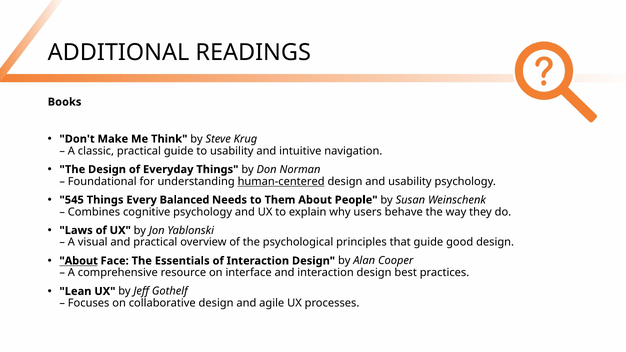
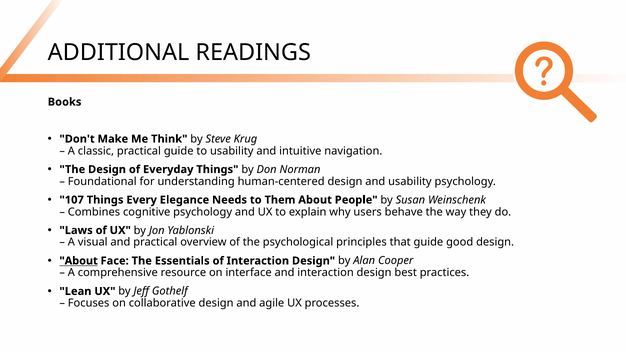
human-centered underline: present -> none
545: 545 -> 107
Balanced: Balanced -> Elegance
